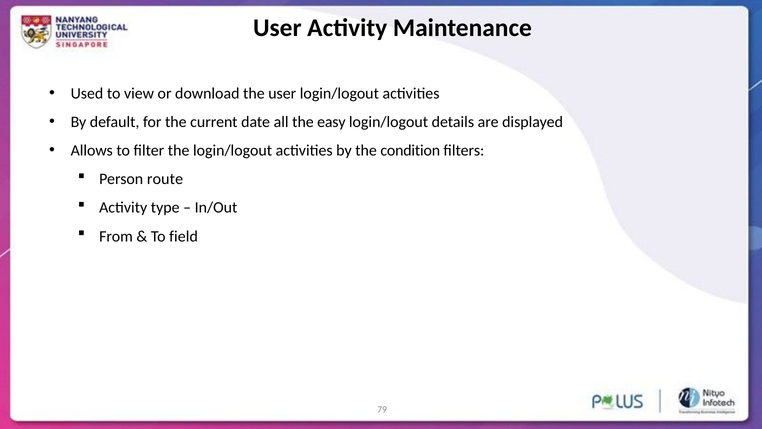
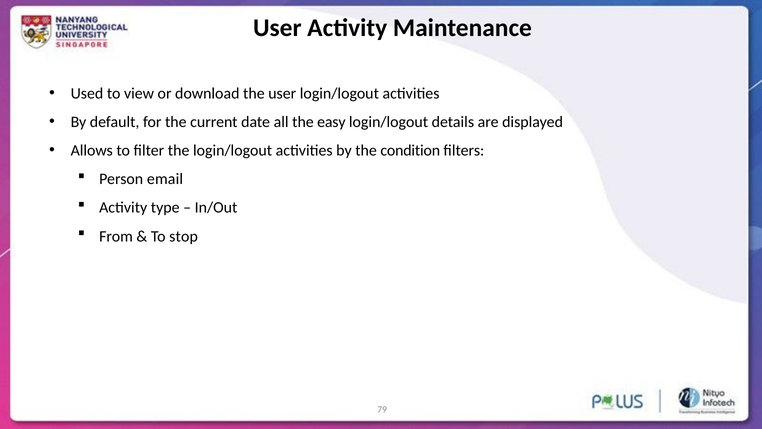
route: route -> email
field: field -> stop
